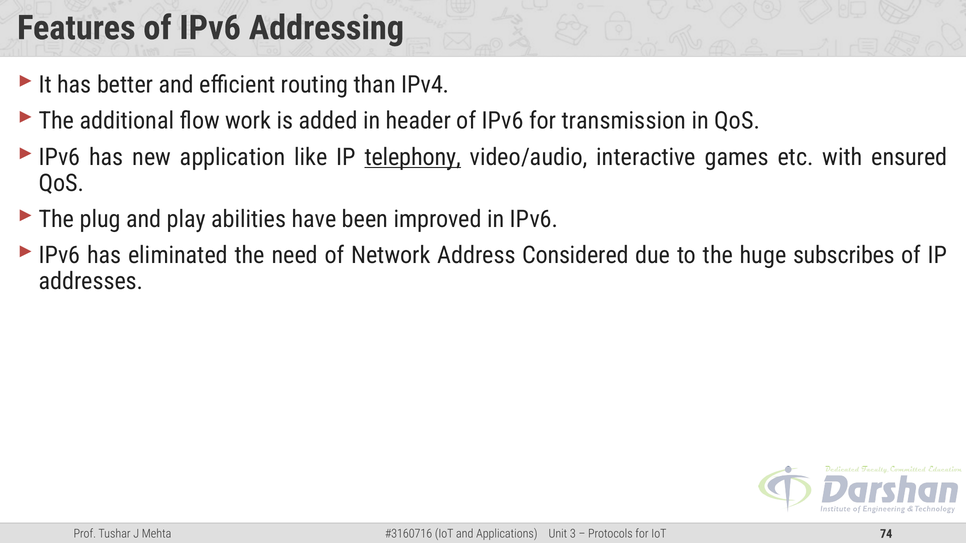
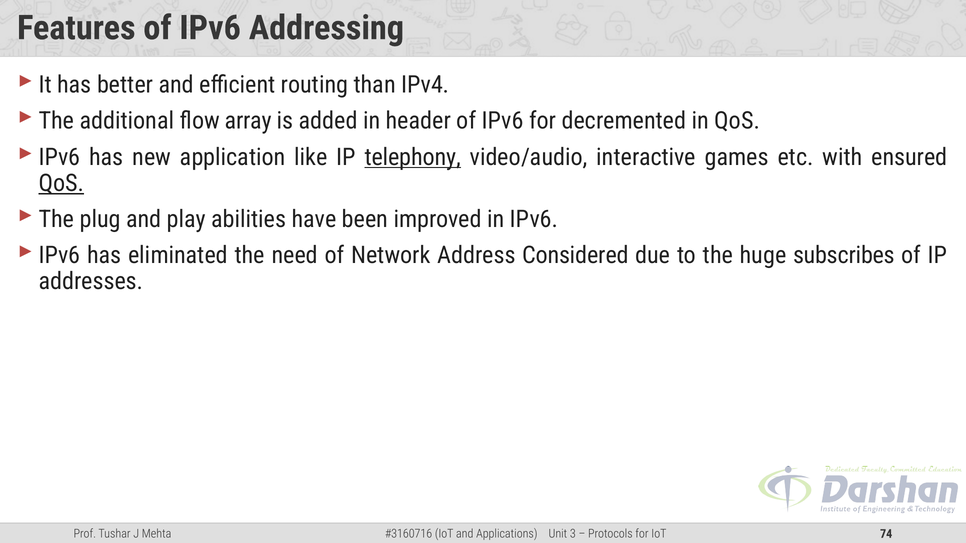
work: work -> array
transmission: transmission -> decremented
QoS at (61, 183) underline: none -> present
